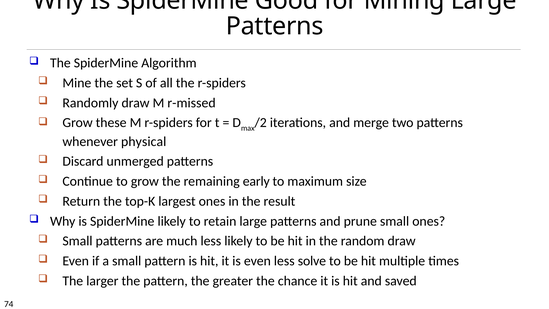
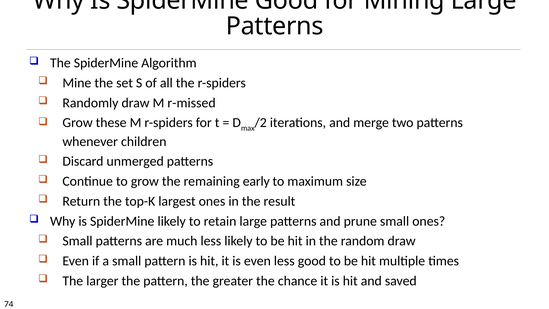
physical: physical -> children
less solve: solve -> good
